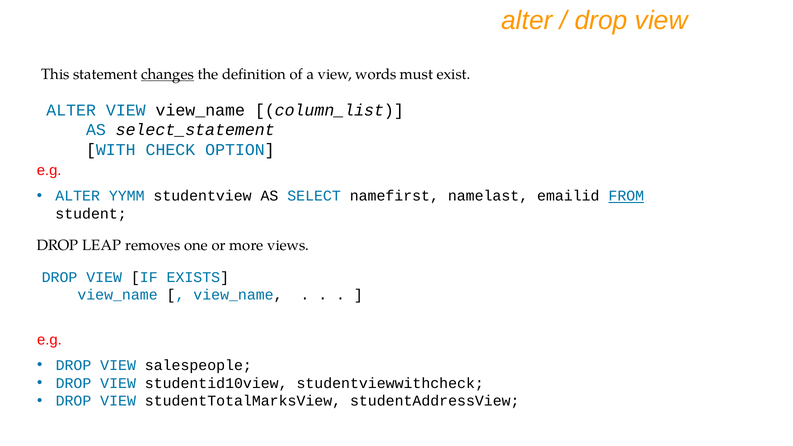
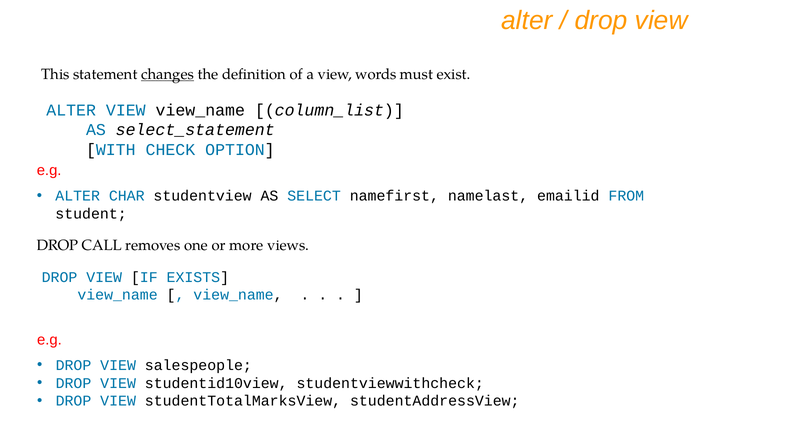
YYMM: YYMM -> CHAR
FROM underline: present -> none
LEAP: LEAP -> CALL
